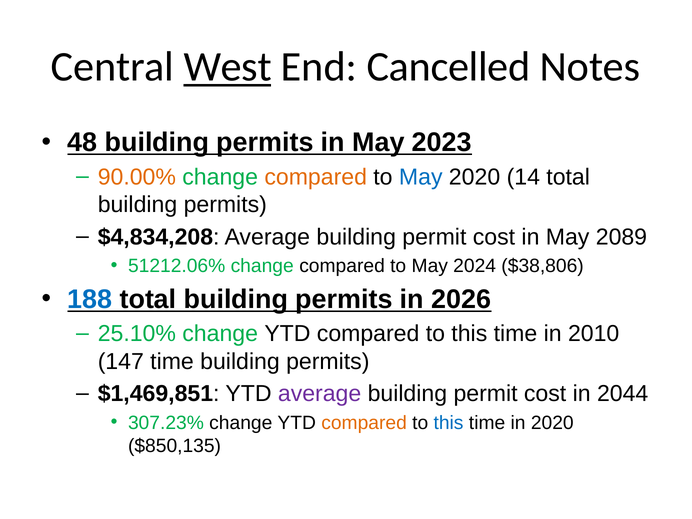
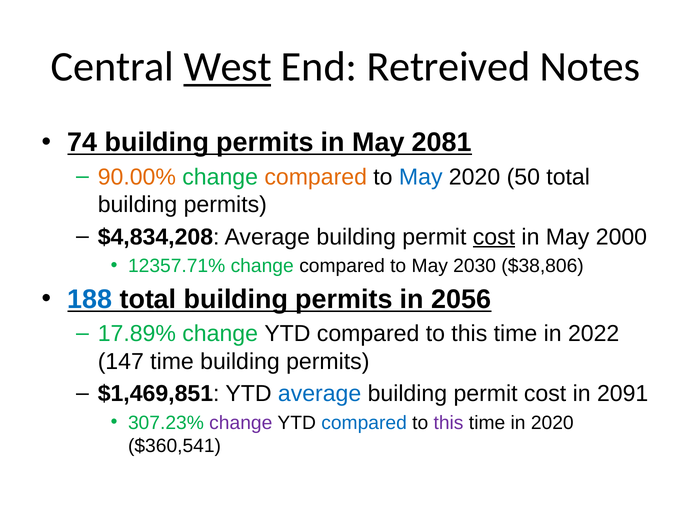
Cancelled: Cancelled -> Retreived
48: 48 -> 74
2023: 2023 -> 2081
14: 14 -> 50
cost at (494, 237) underline: none -> present
2089: 2089 -> 2000
51212.06%: 51212.06% -> 12357.71%
2024: 2024 -> 2030
2026: 2026 -> 2056
25.10%: 25.10% -> 17.89%
2010: 2010 -> 2022
average at (320, 394) colour: purple -> blue
2044: 2044 -> 2091
change at (241, 423) colour: black -> purple
compared at (364, 423) colour: orange -> blue
this at (449, 423) colour: blue -> purple
$850,135: $850,135 -> $360,541
